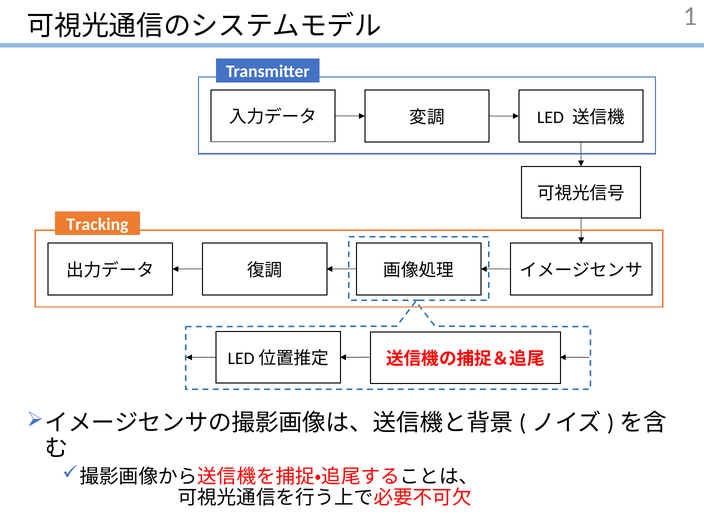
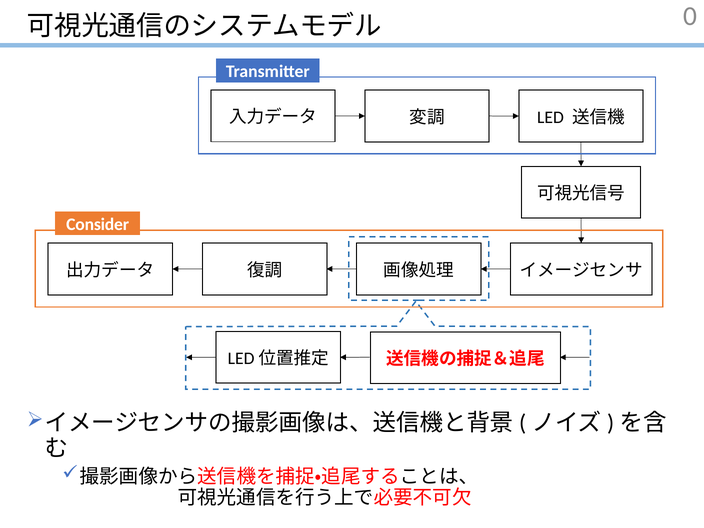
1: 1 -> 0
Tracking: Tracking -> Consider
